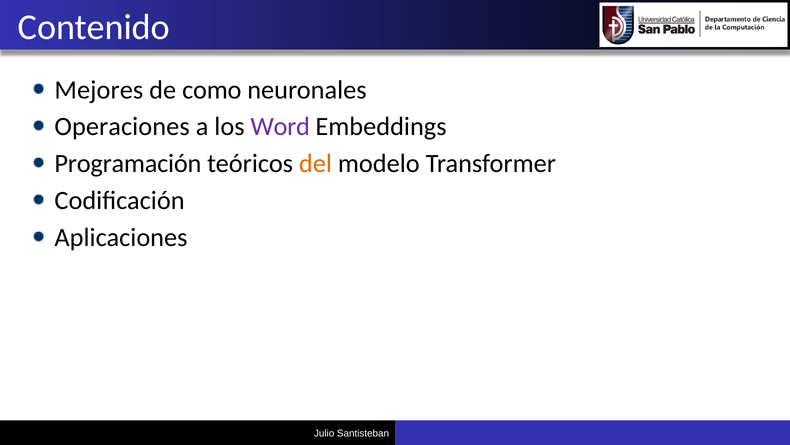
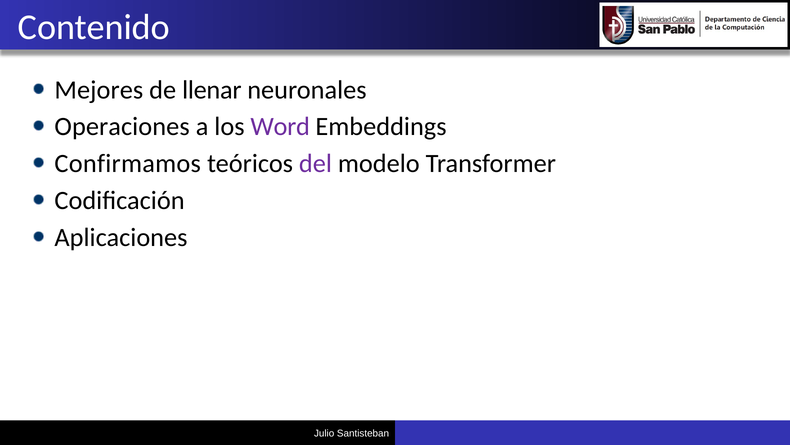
como: como -> llenar
Programación: Programación -> Confirmamos
del colour: orange -> purple
